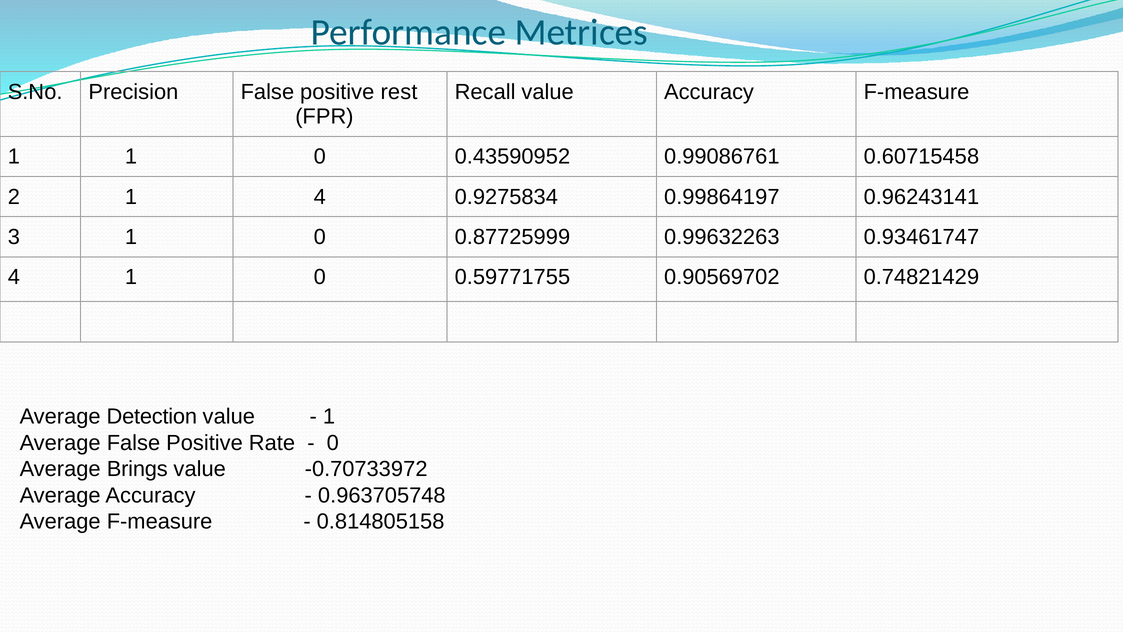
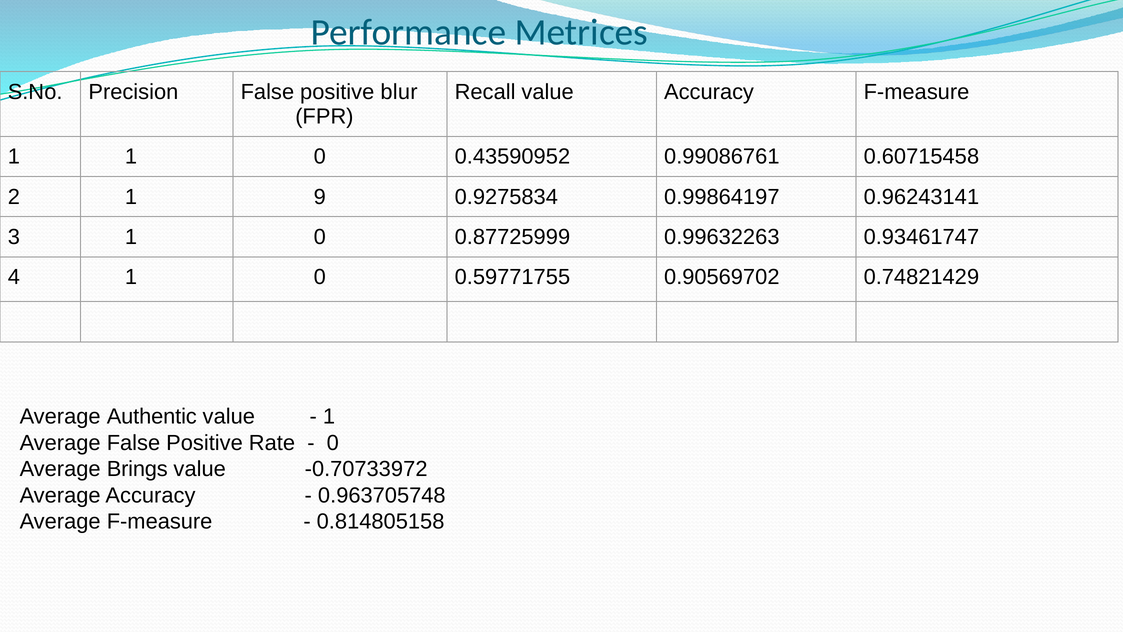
rest: rest -> blur
1 4: 4 -> 9
Detection: Detection -> Authentic
